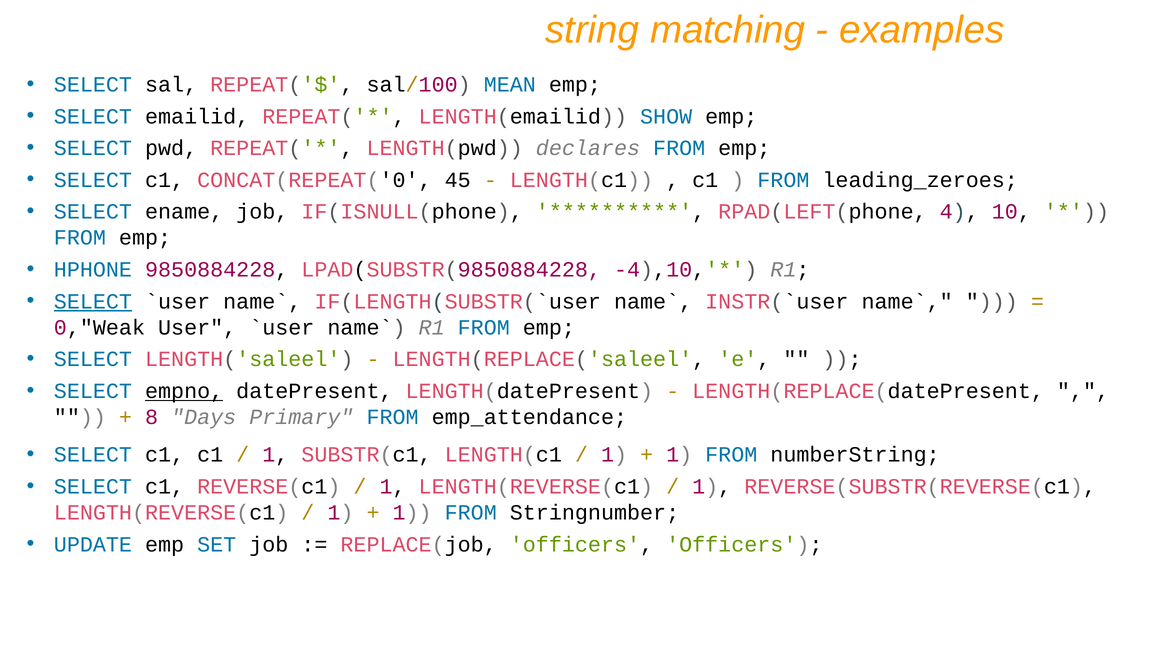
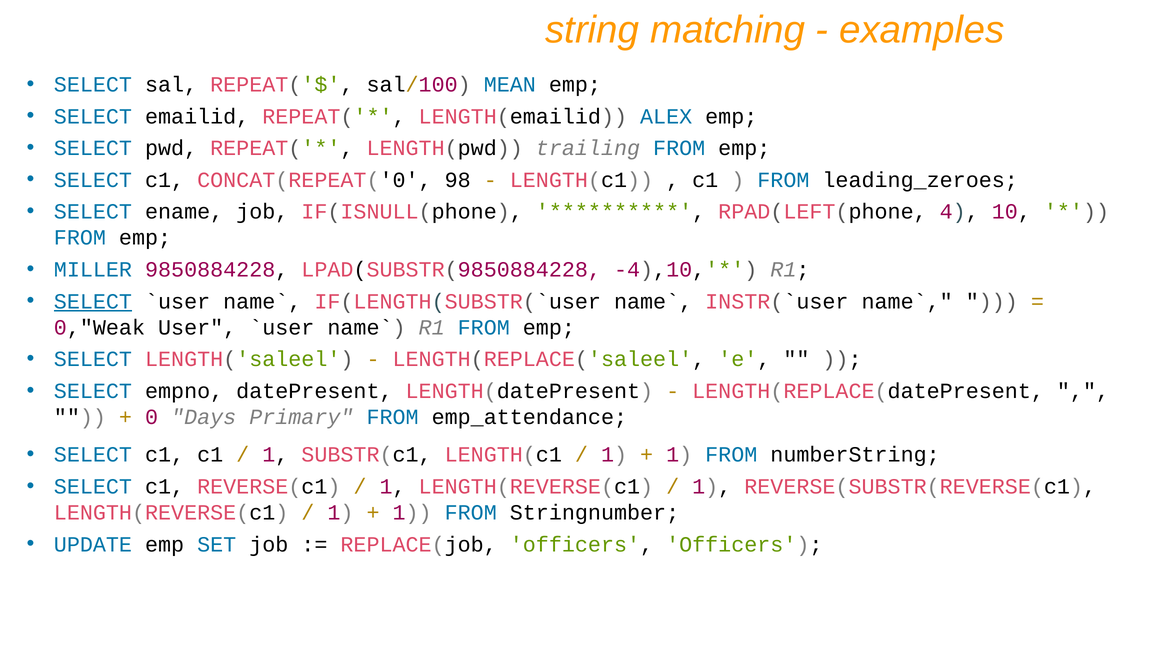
SHOW: SHOW -> ALEX
declares: declares -> trailing
45: 45 -> 98
HPHONE: HPHONE -> MILLER
empno underline: present -> none
8: 8 -> 0
